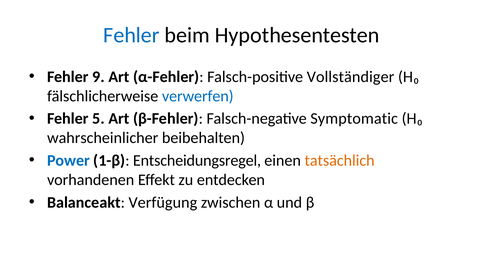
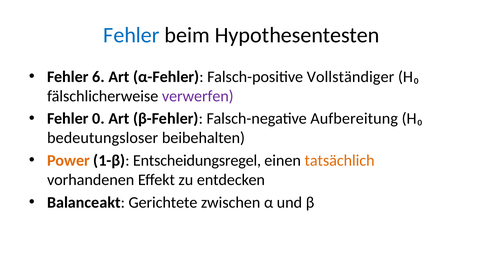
9: 9 -> 6
verwerfen colour: blue -> purple
5: 5 -> 0
Symptomatic: Symptomatic -> Aufbereitung
wahrscheinlicher: wahrscheinlicher -> bedeutungsloser
Power colour: blue -> orange
Verfügung: Verfügung -> Gerichtete
